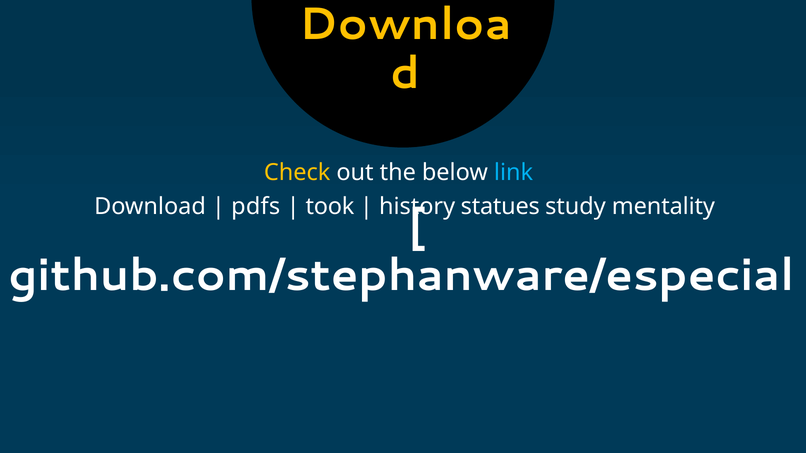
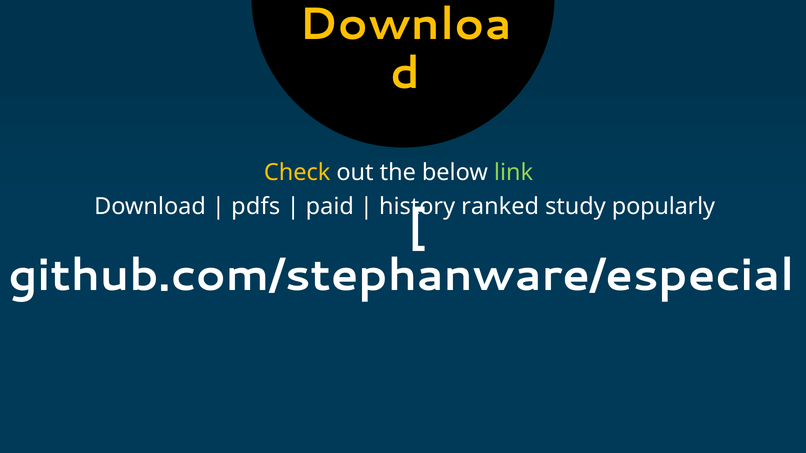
link colour: light blue -> light green
took: took -> paid
statues: statues -> ranked
mentality: mentality -> popularly
